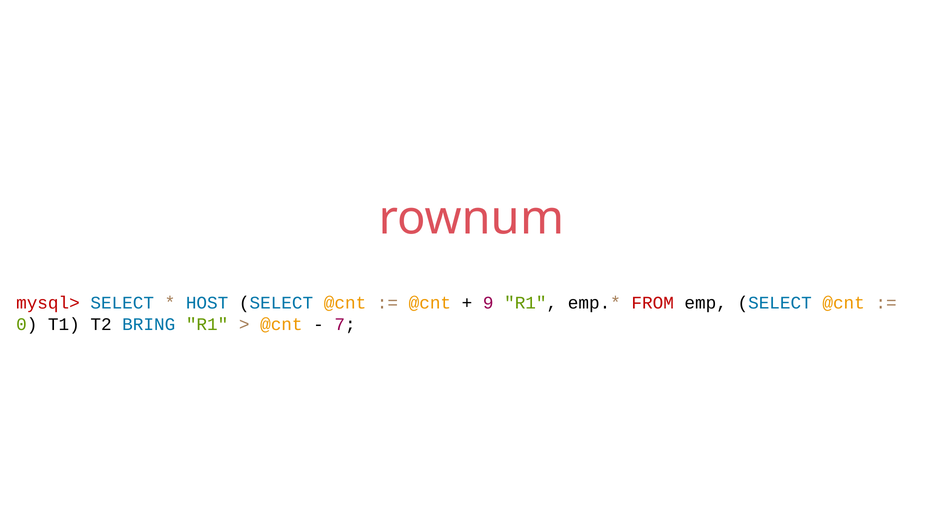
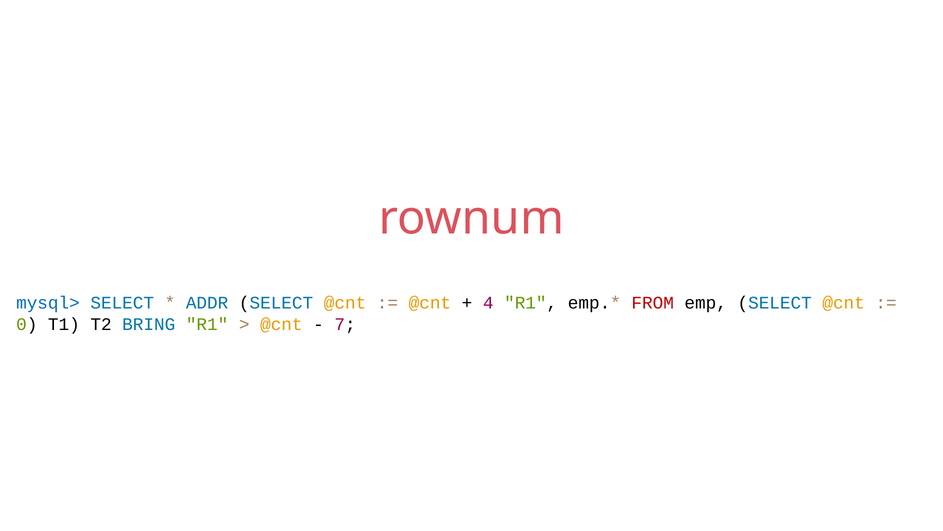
mysql> colour: red -> blue
HOST: HOST -> ADDR
9: 9 -> 4
